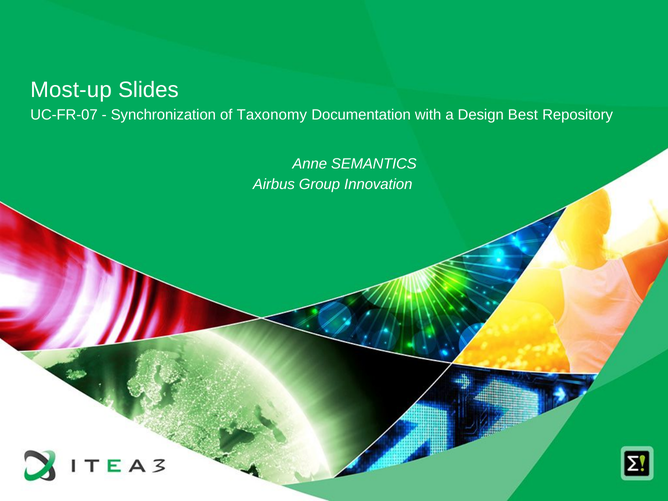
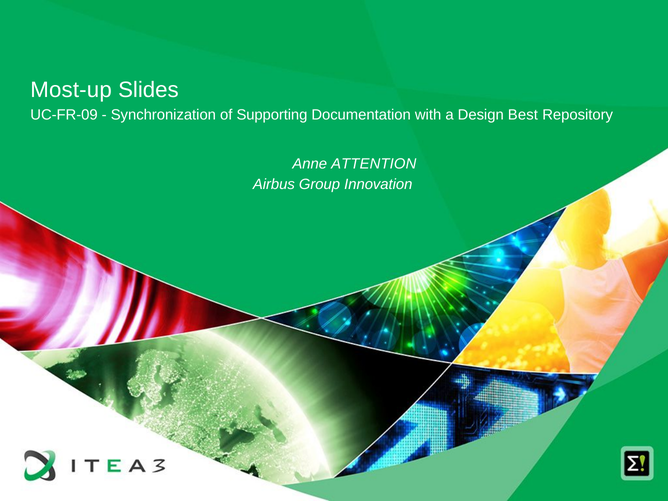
UC-FR-07: UC-FR-07 -> UC-FR-09
Taxonomy: Taxonomy -> Supporting
SEMANTICS: SEMANTICS -> ATTENTION
